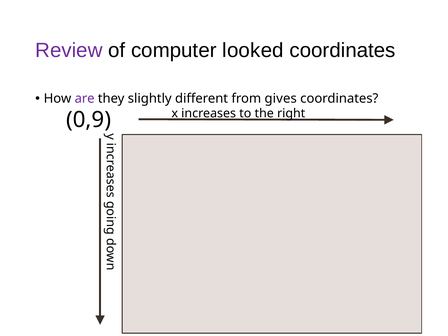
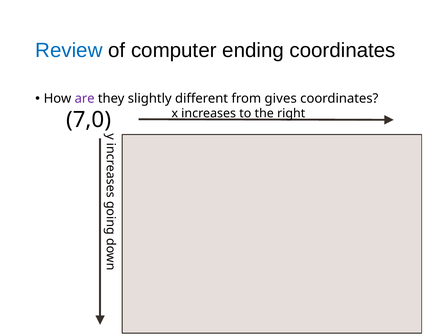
Review colour: purple -> blue
looked: looked -> ending
0,9: 0,9 -> 7,0
